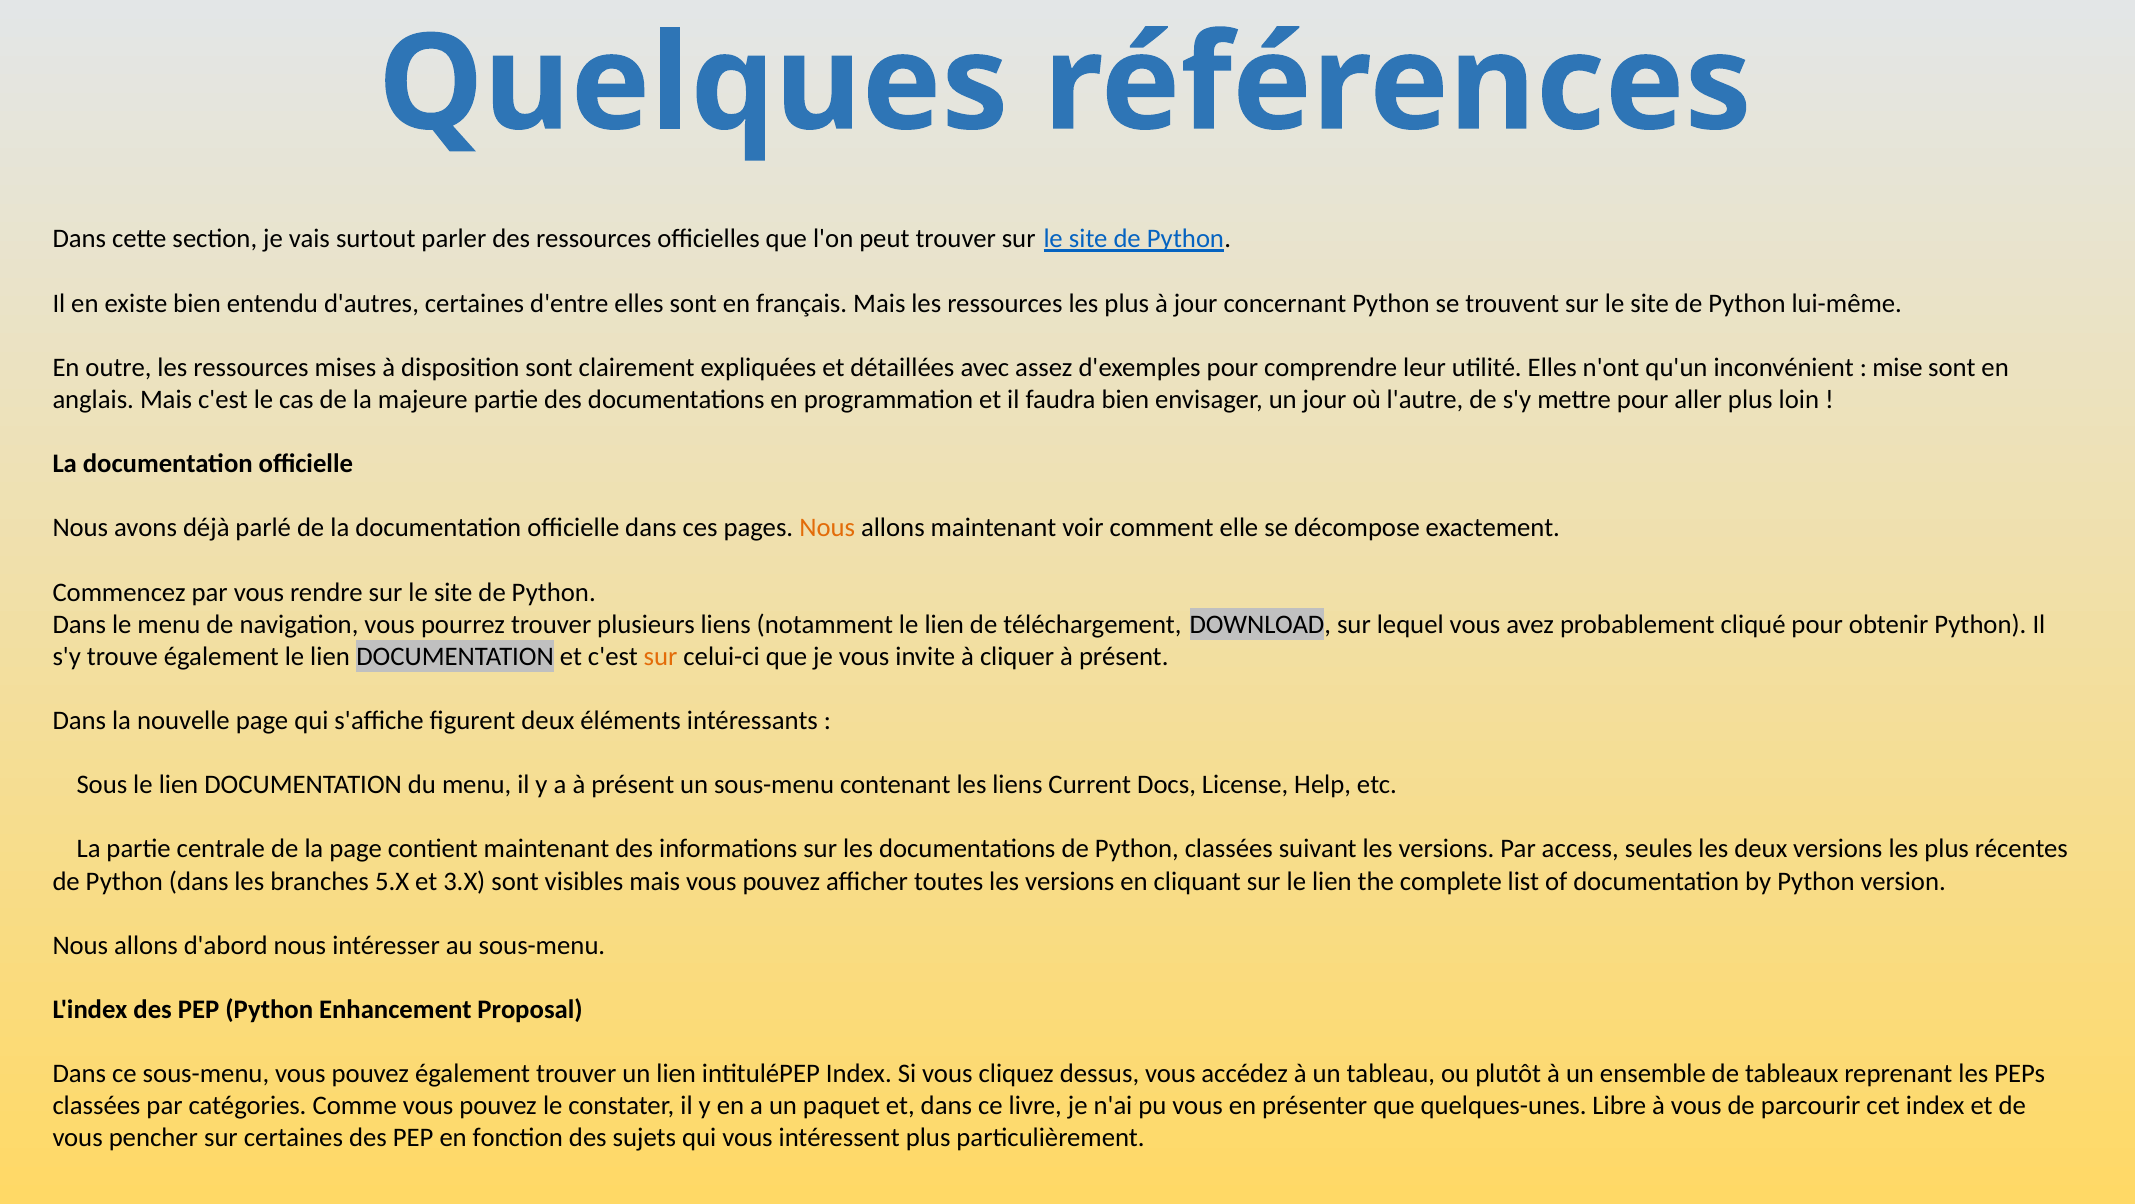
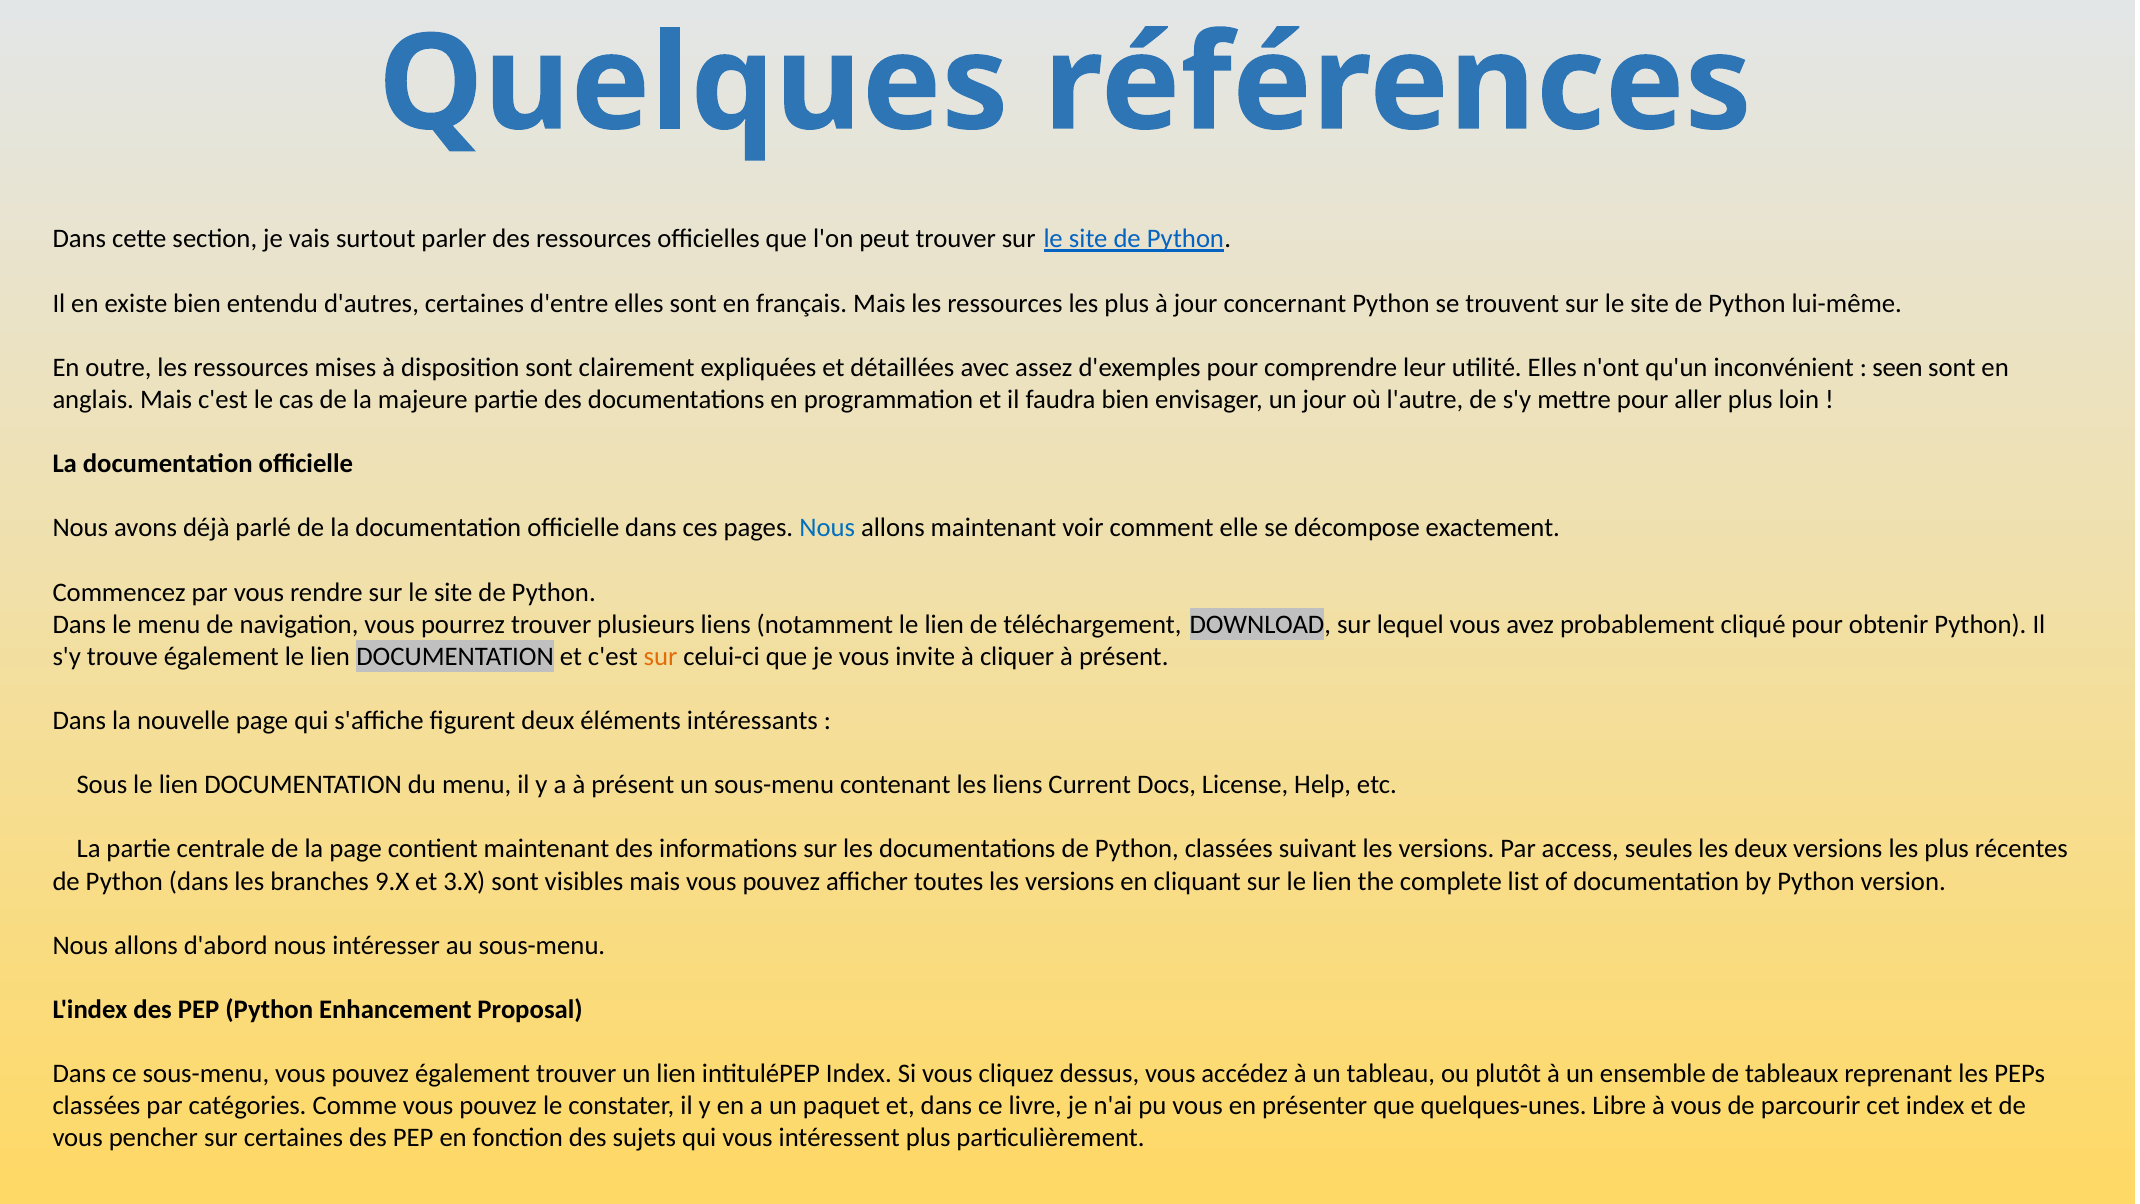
mise: mise -> seen
Nous at (827, 528) colour: orange -> blue
5.X: 5.X -> 9.X
